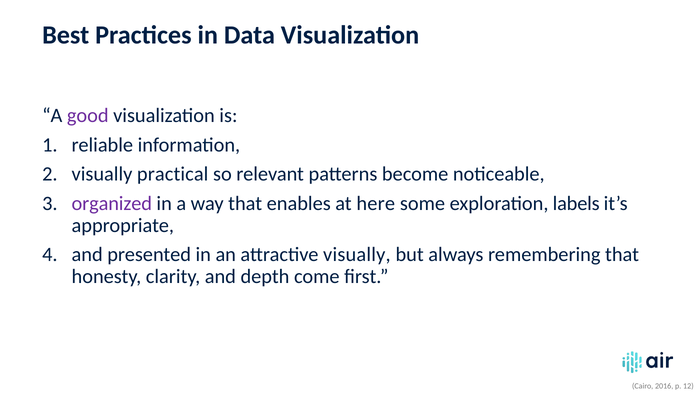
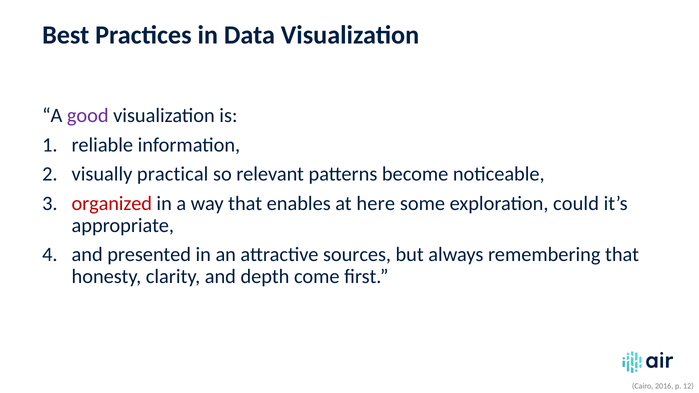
organized colour: purple -> red
labels: labels -> could
attractive visually: visually -> sources
